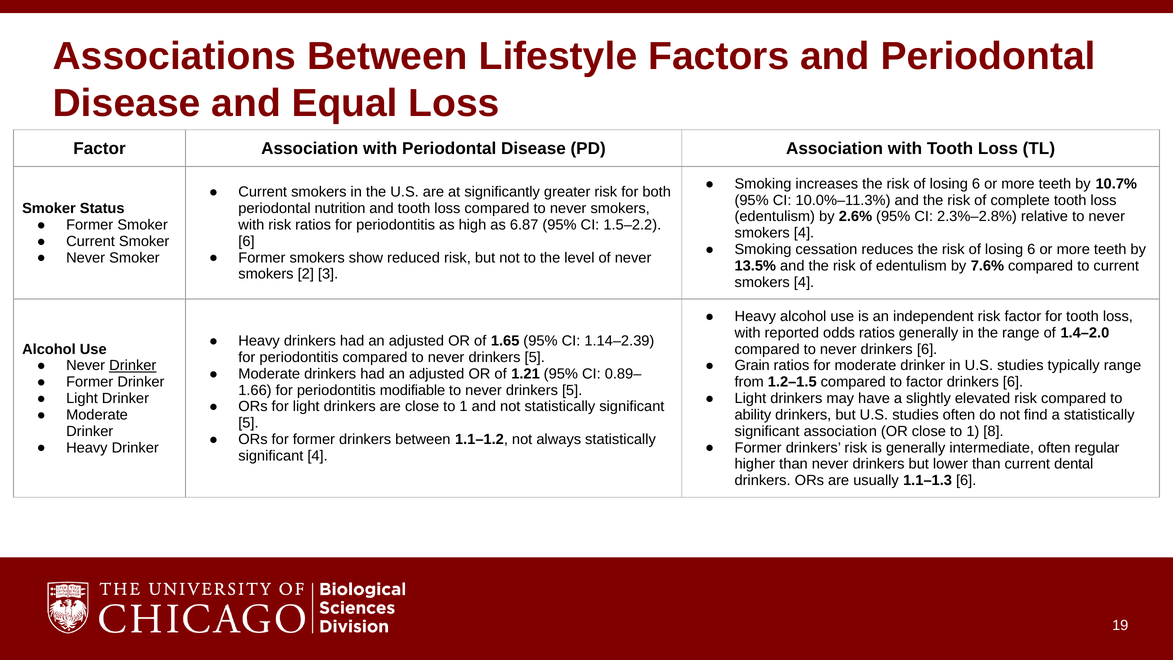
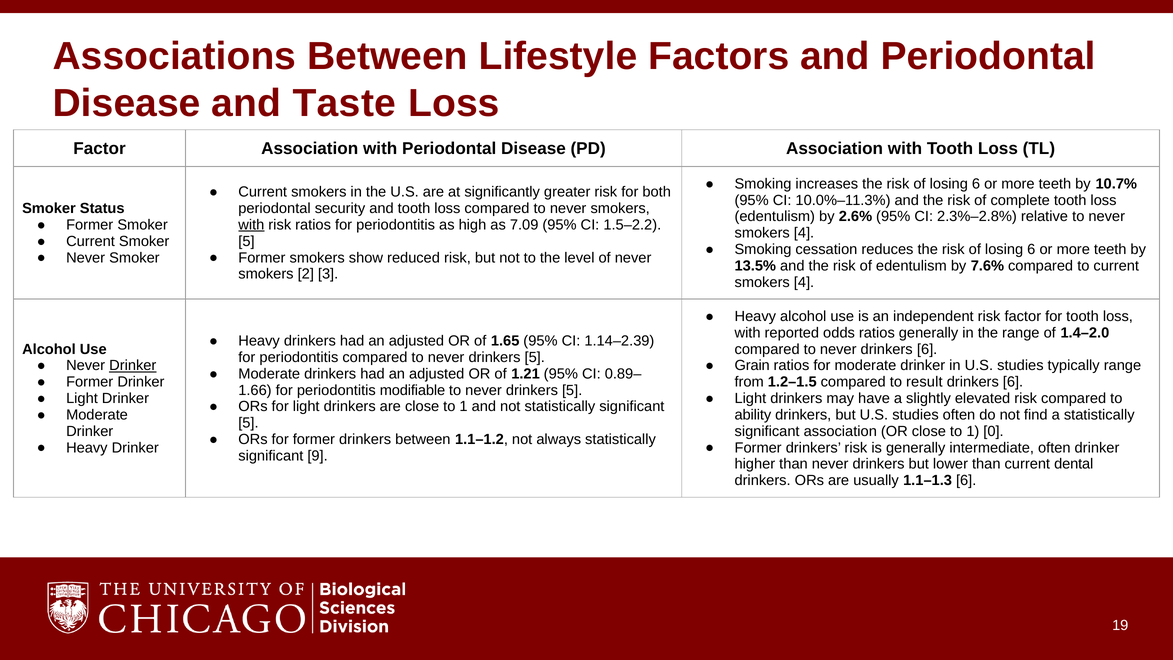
Equal: Equal -> Taste
nutrition: nutrition -> security
with at (251, 225) underline: none -> present
6.87: 6.87 -> 7.09
6 at (246, 241): 6 -> 5
to factor: factor -> result
8: 8 -> 0
often regular: regular -> drinker
significant 4: 4 -> 9
